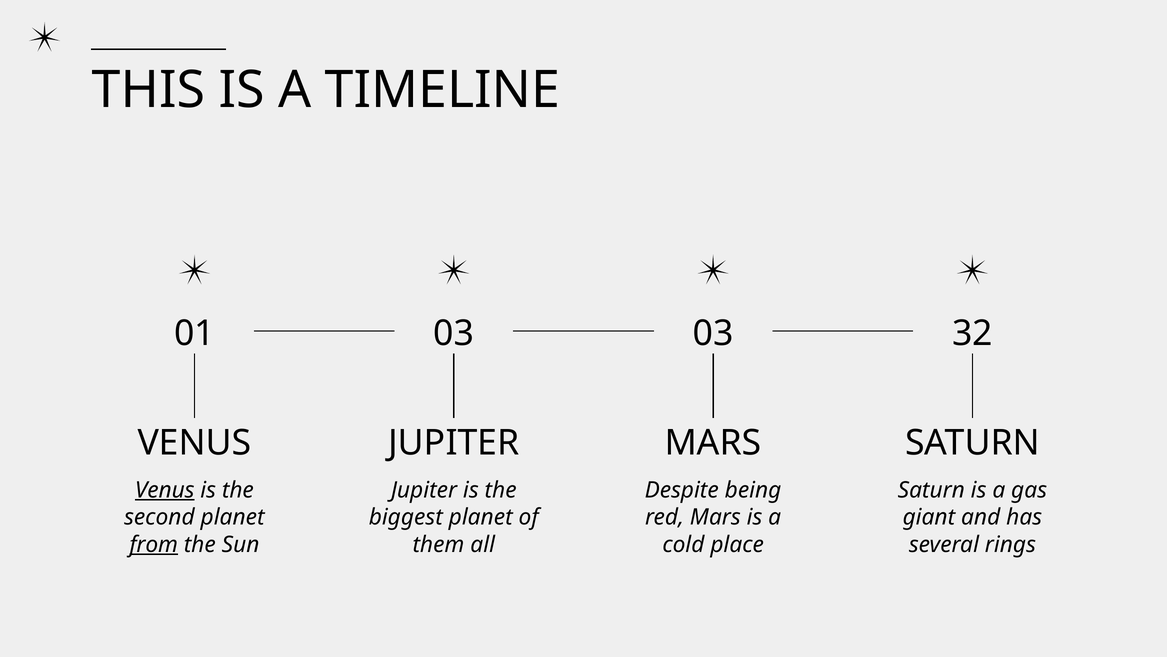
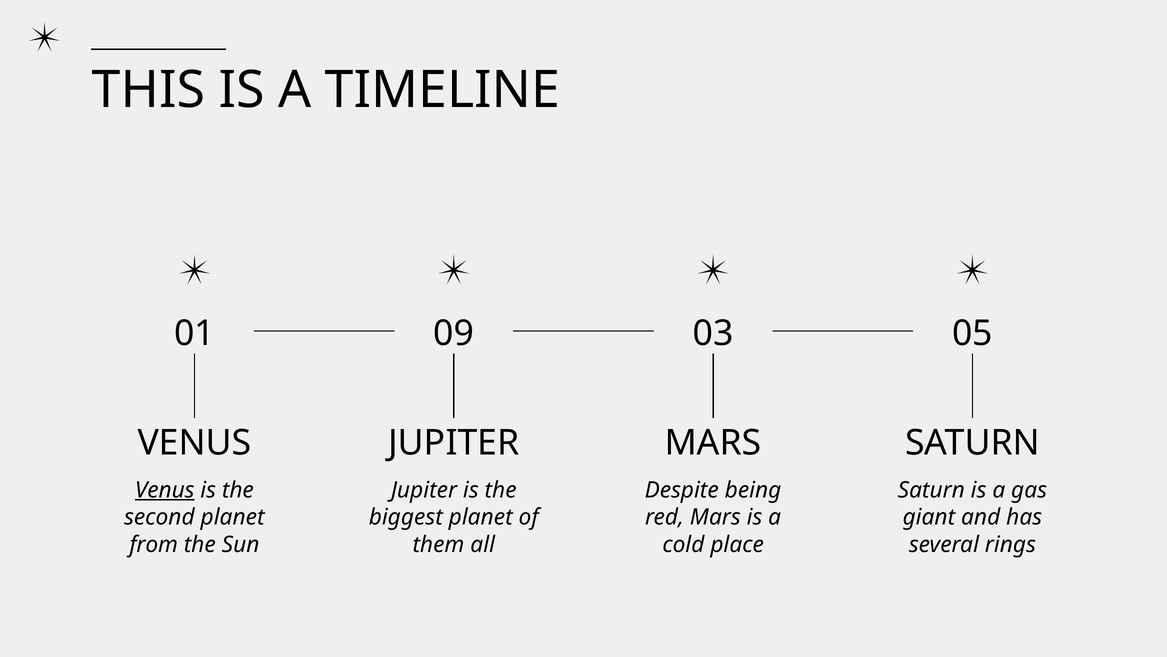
01 03: 03 -> 09
32: 32 -> 05
from underline: present -> none
